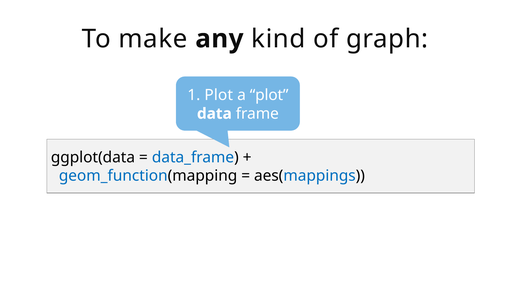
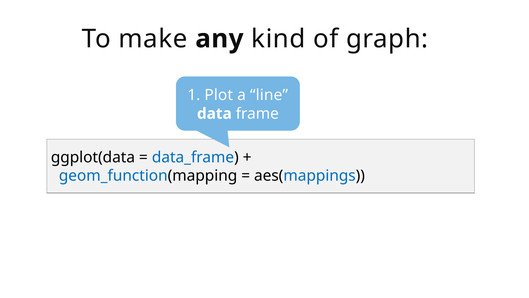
a plot: plot -> line
